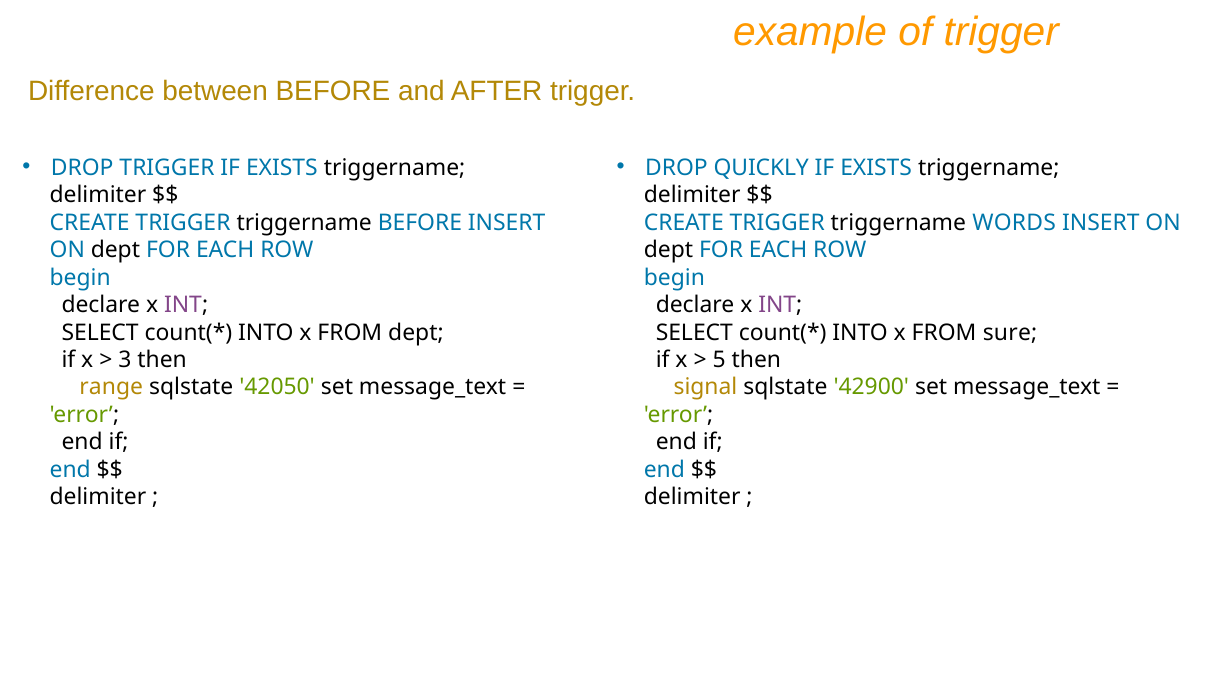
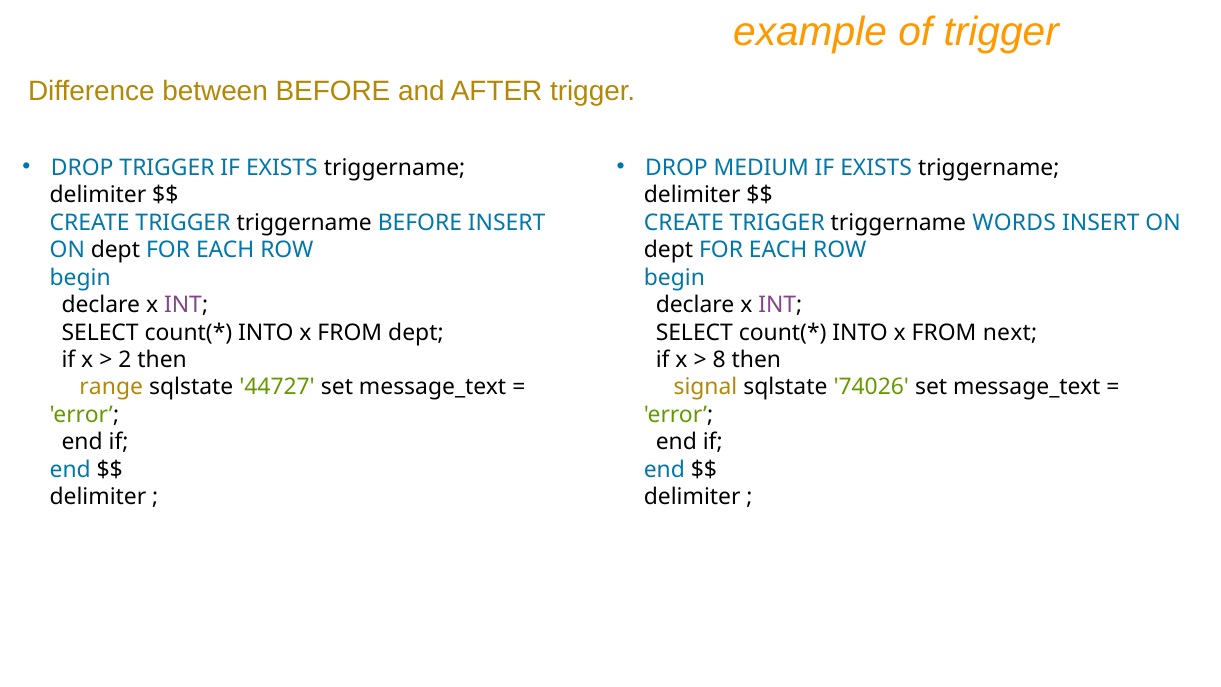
QUICKLY: QUICKLY -> MEDIUM
sure: sure -> next
3: 3 -> 2
5: 5 -> 8
42050: 42050 -> 44727
42900: 42900 -> 74026
